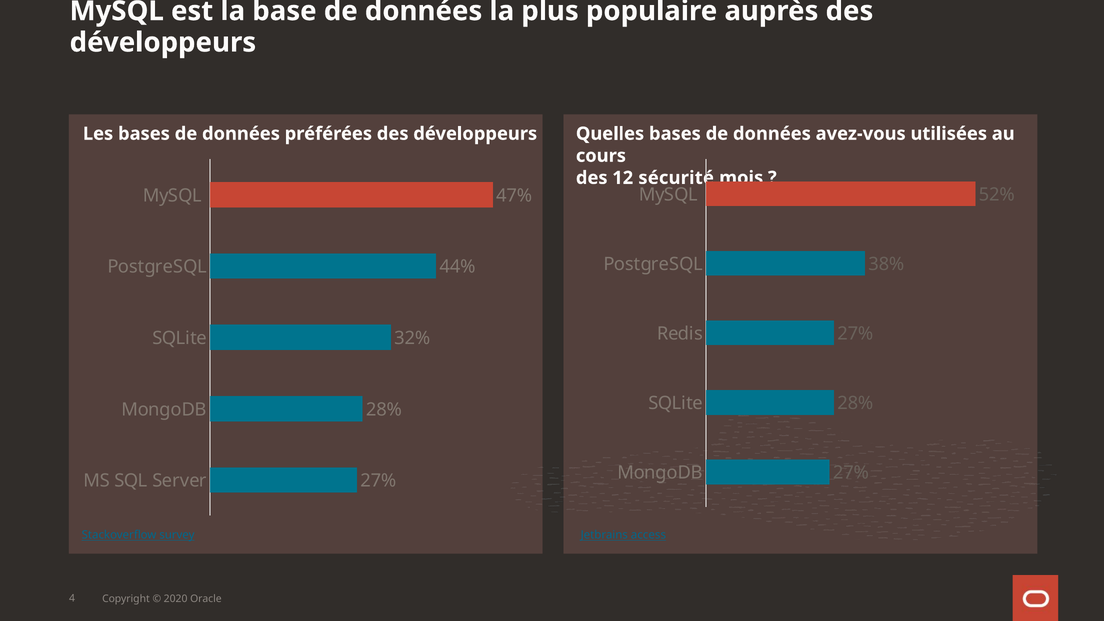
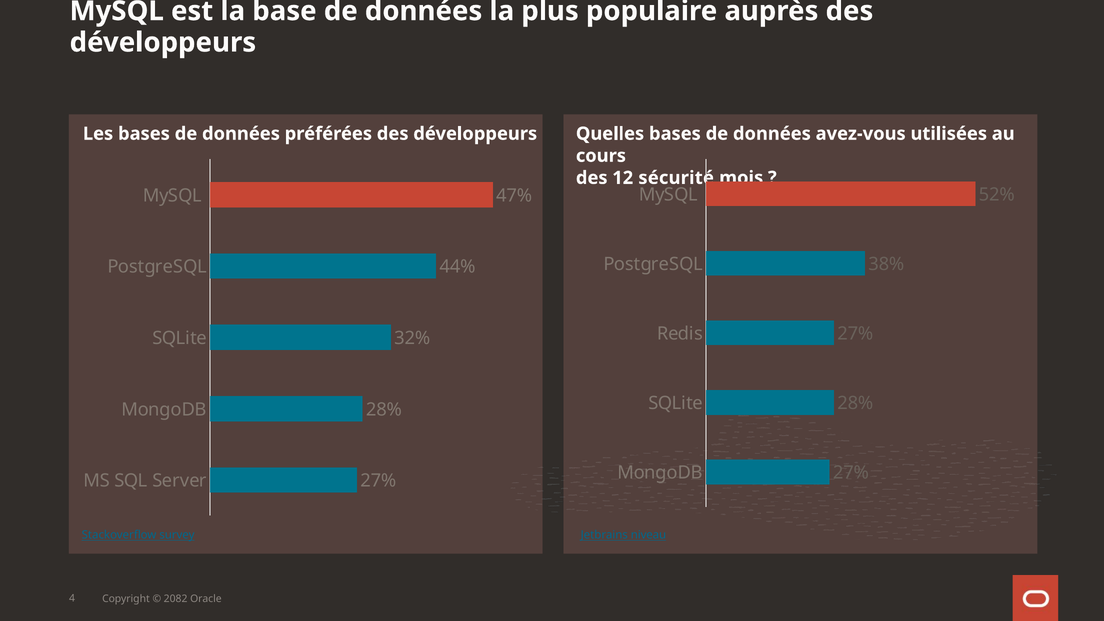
access: access -> niveau
2020: 2020 -> 2082
